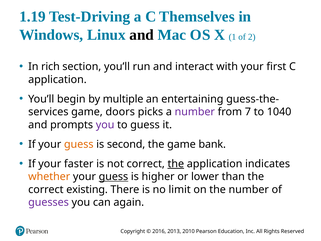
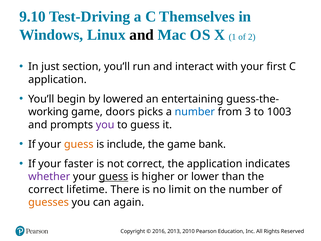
1.19: 1.19 -> 9.10
rich: rich -> just
multiple: multiple -> lowered
services: services -> working
number at (195, 112) colour: purple -> blue
7: 7 -> 3
1040: 1040 -> 1003
second: second -> include
the at (176, 164) underline: present -> none
whether colour: orange -> purple
existing: existing -> lifetime
guesses colour: purple -> orange
